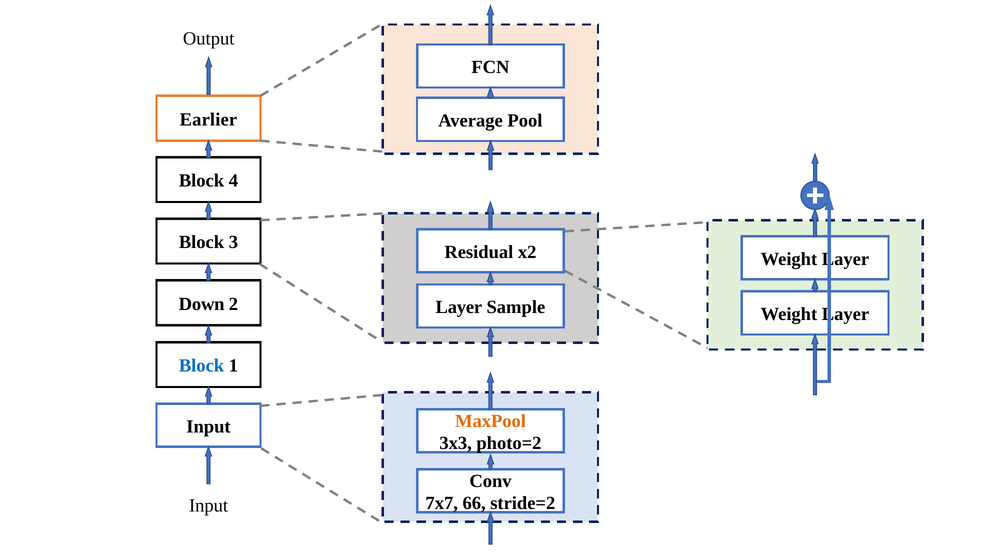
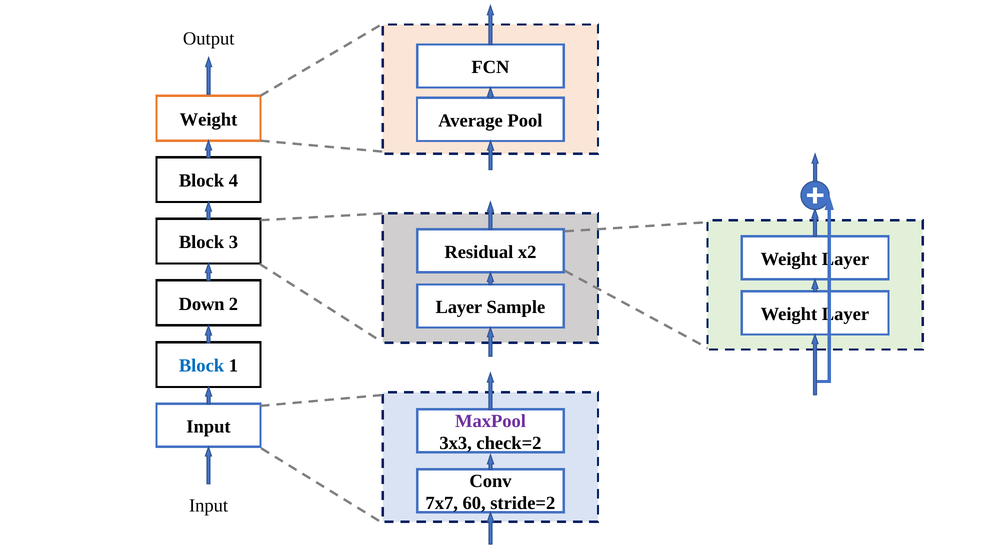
Earlier at (208, 120): Earlier -> Weight
MaxPool colour: orange -> purple
photo=2: photo=2 -> check=2
66: 66 -> 60
